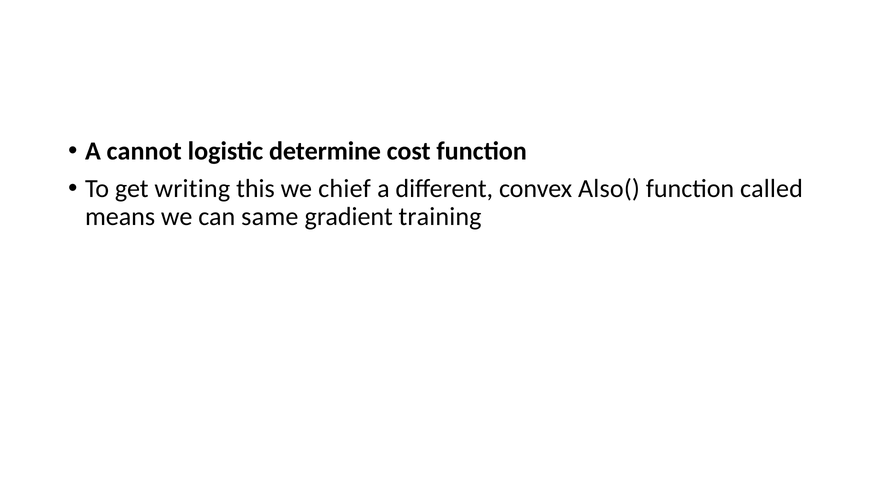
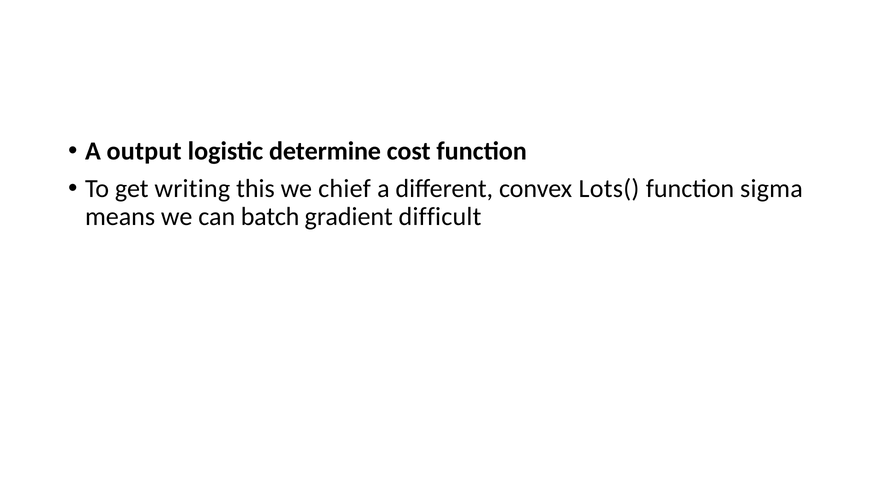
cannot: cannot -> output
Also(: Also( -> Lots(
called: called -> sigma
same: same -> batch
training: training -> difficult
